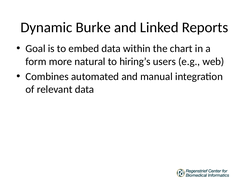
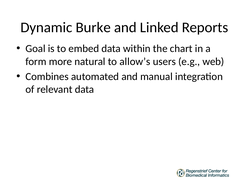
hiring’s: hiring’s -> allow’s
